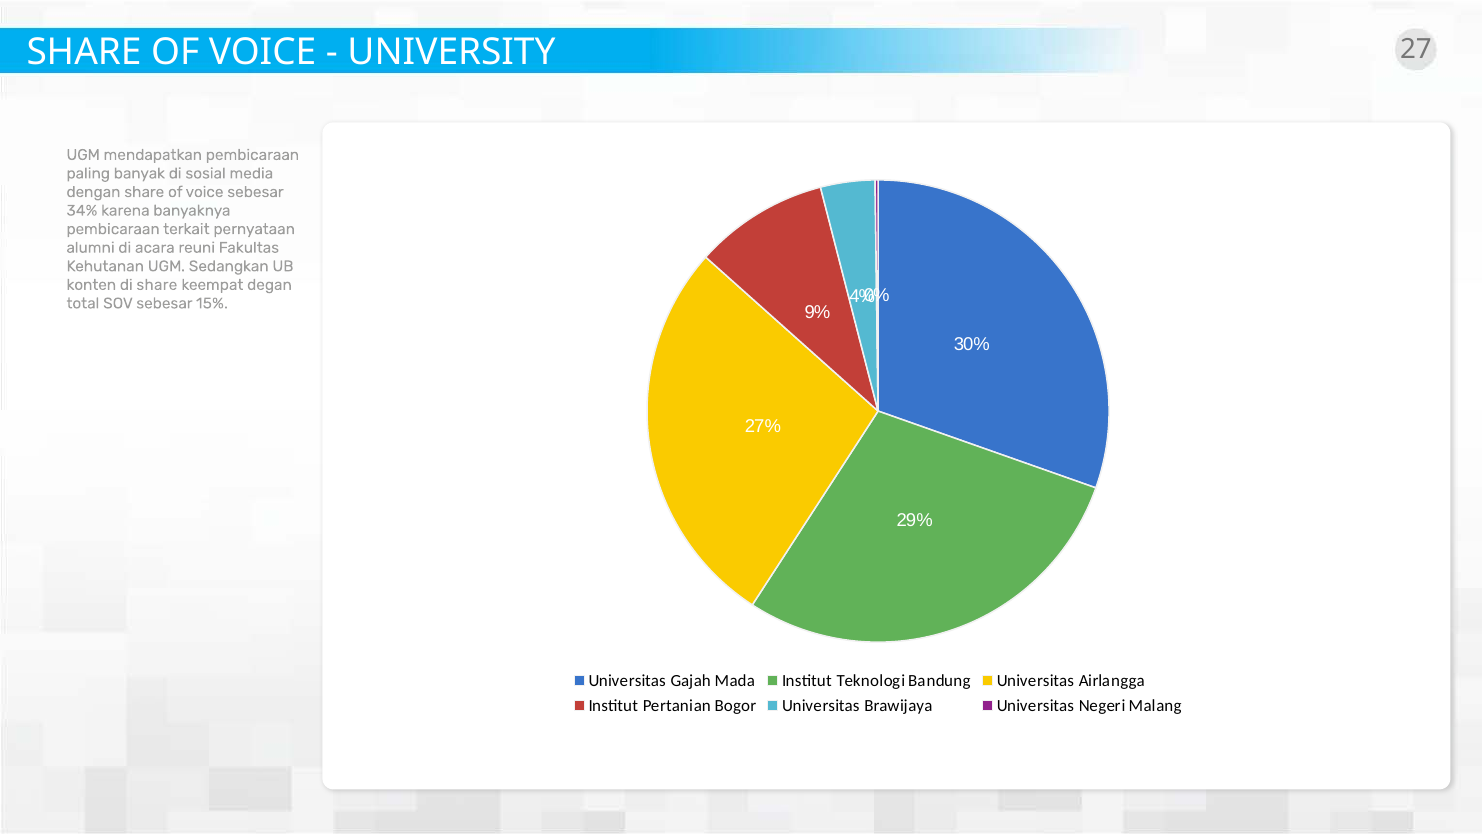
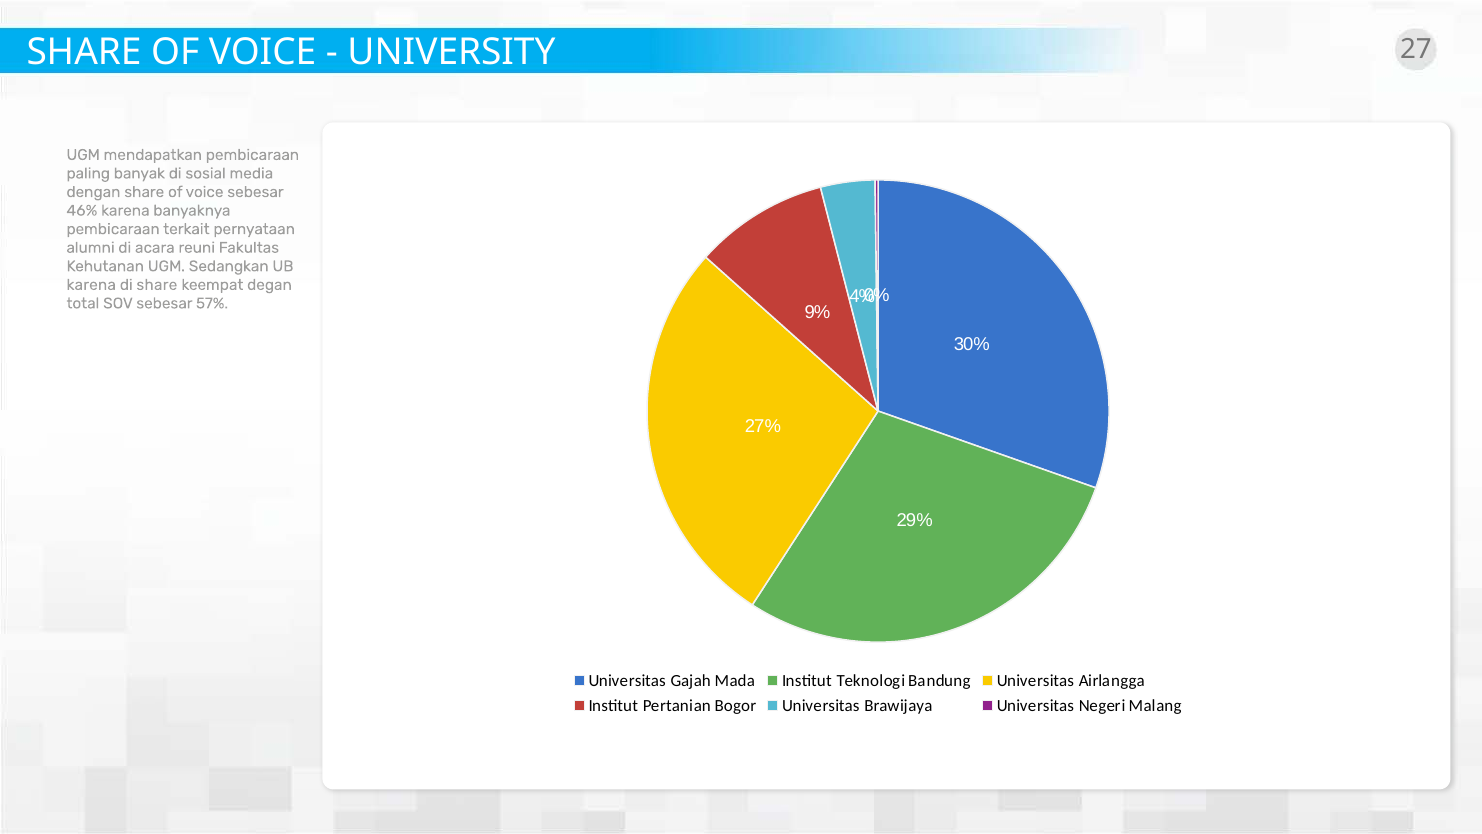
34%: 34% -> 46%
konten at (91, 285): konten -> karena
15%: 15% -> 57%
